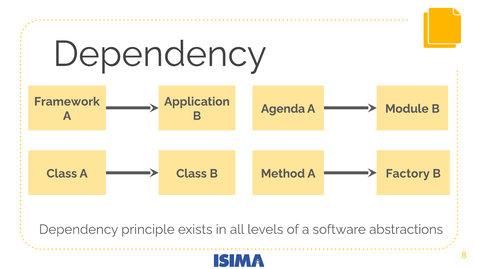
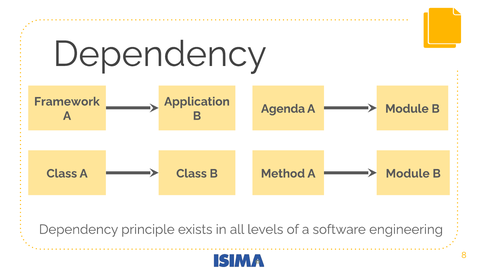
Method A Factory: Factory -> Module
abstractions: abstractions -> engineering
